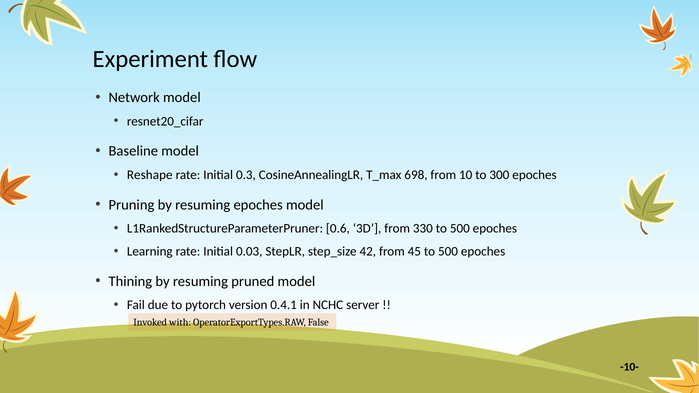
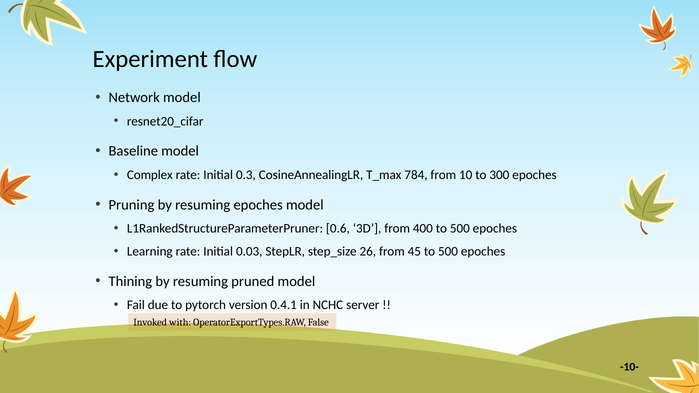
Reshape: Reshape -> Complex
698: 698 -> 784
330: 330 -> 400
42: 42 -> 26
